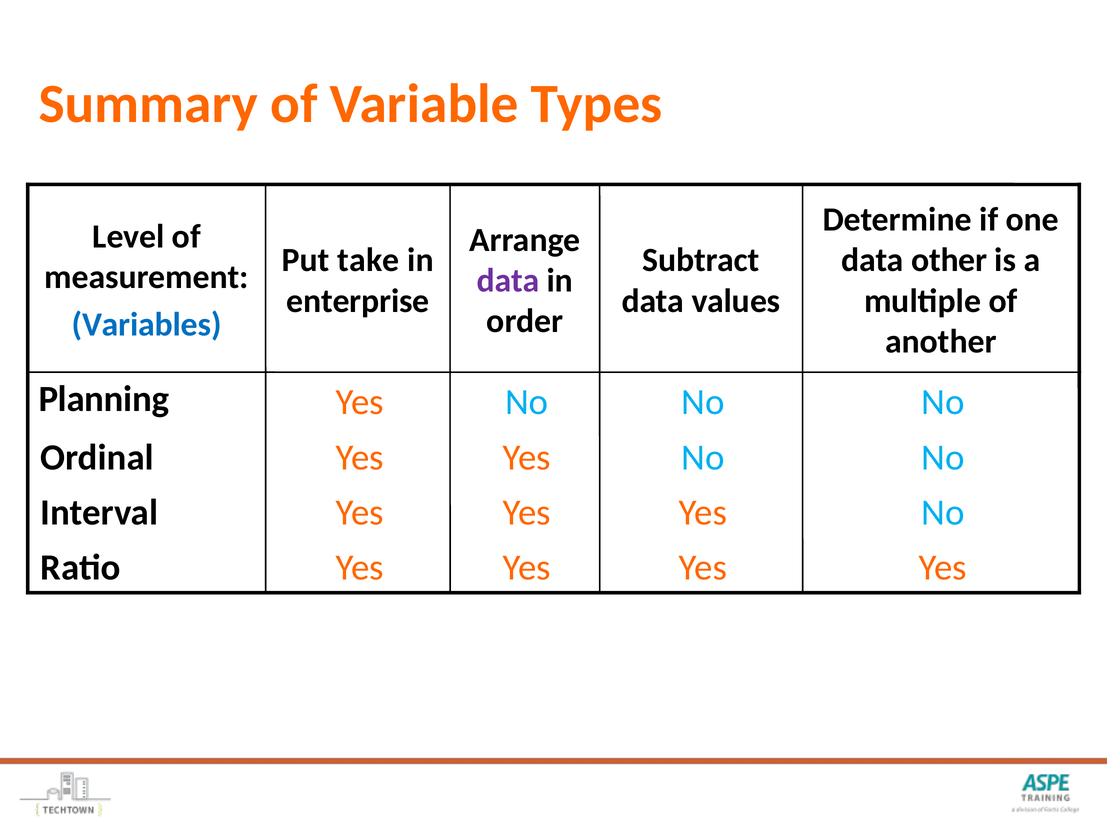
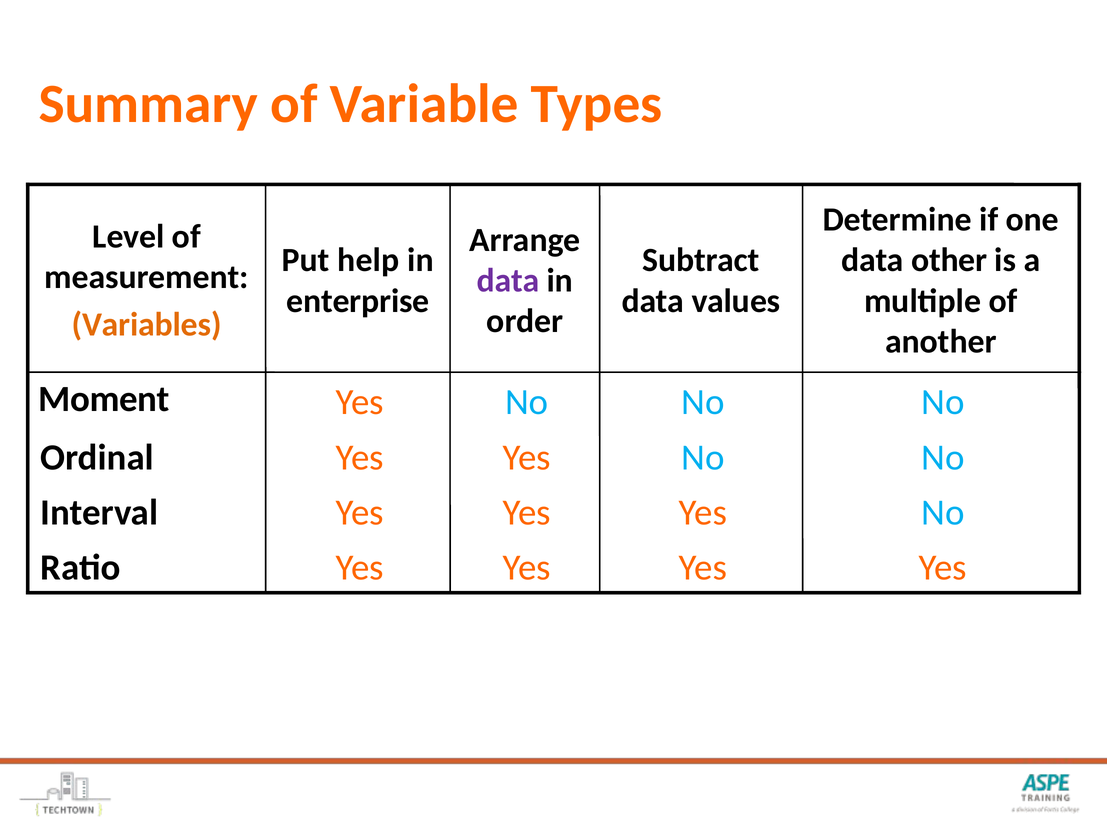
take: take -> help
Variables colour: blue -> orange
Planning: Planning -> Moment
